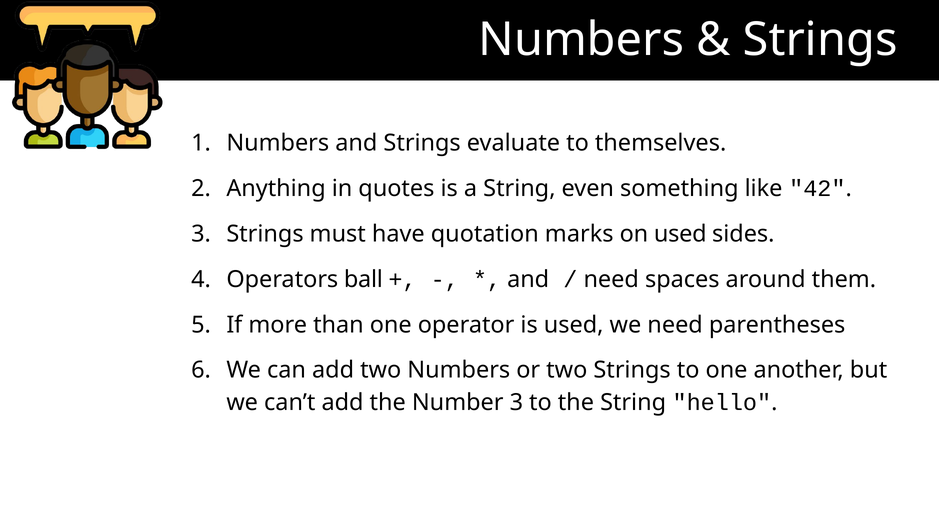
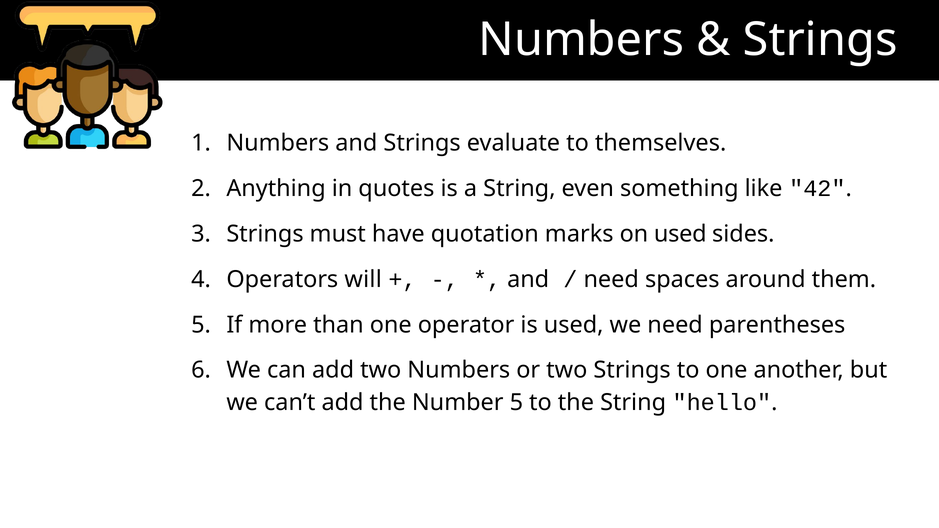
ball: ball -> will
Number 3: 3 -> 5
